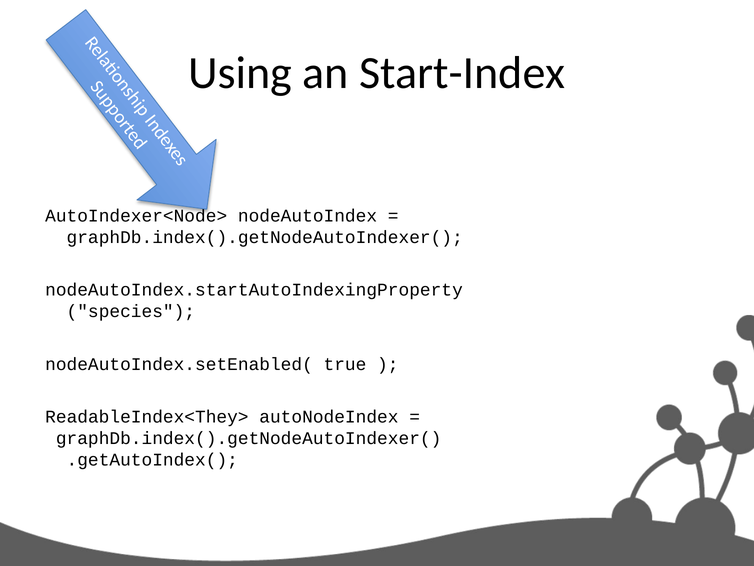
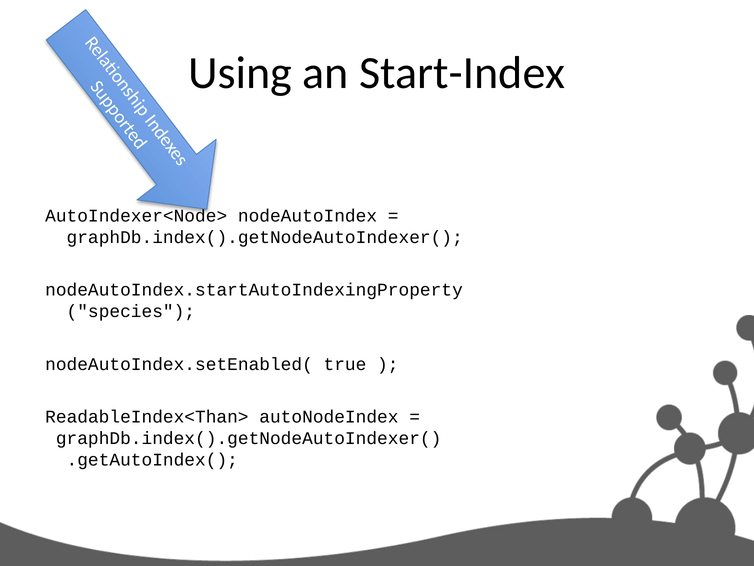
ReadableIndex<They>: ReadableIndex<They> -> ReadableIndex<Than>
